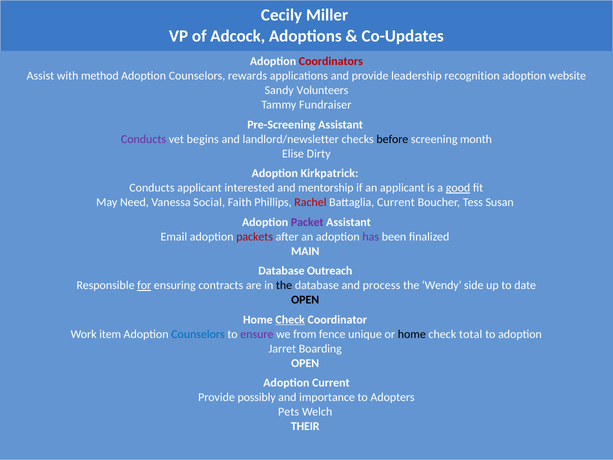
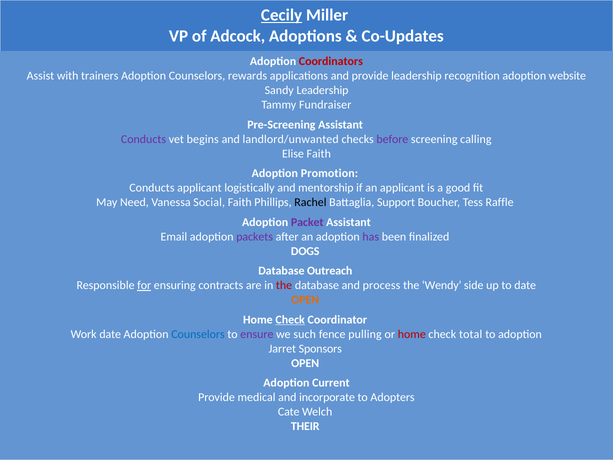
Cecily underline: none -> present
method: method -> trainers
Sandy Volunteers: Volunteers -> Leadership
landlord/newsletter: landlord/newsletter -> landlord/unwanted
before colour: black -> purple
month: month -> calling
Elise Dirty: Dirty -> Faith
Kirkpatrick: Kirkpatrick -> Promotion
interested: interested -> logistically
good underline: present -> none
Rachel colour: red -> black
Battaglia Current: Current -> Support
Susan: Susan -> Raffle
packets colour: red -> purple
MAIN: MAIN -> DOGS
the at (284, 285) colour: black -> red
OPEN at (305, 300) colour: black -> orange
Work item: item -> date
from: from -> such
unique: unique -> pulling
home at (412, 334) colour: black -> red
Boarding: Boarding -> Sponsors
possibly: possibly -> medical
importance: importance -> incorporate
Pets: Pets -> Cate
